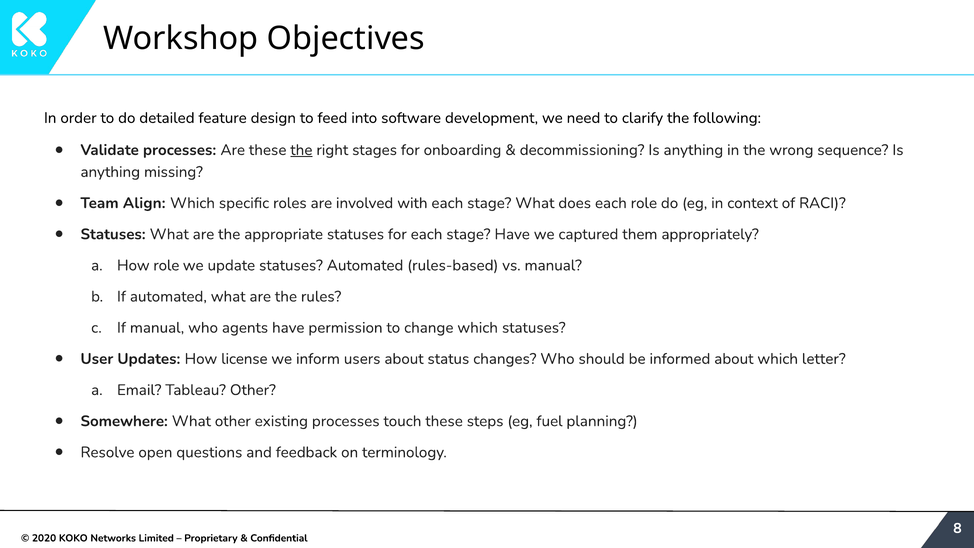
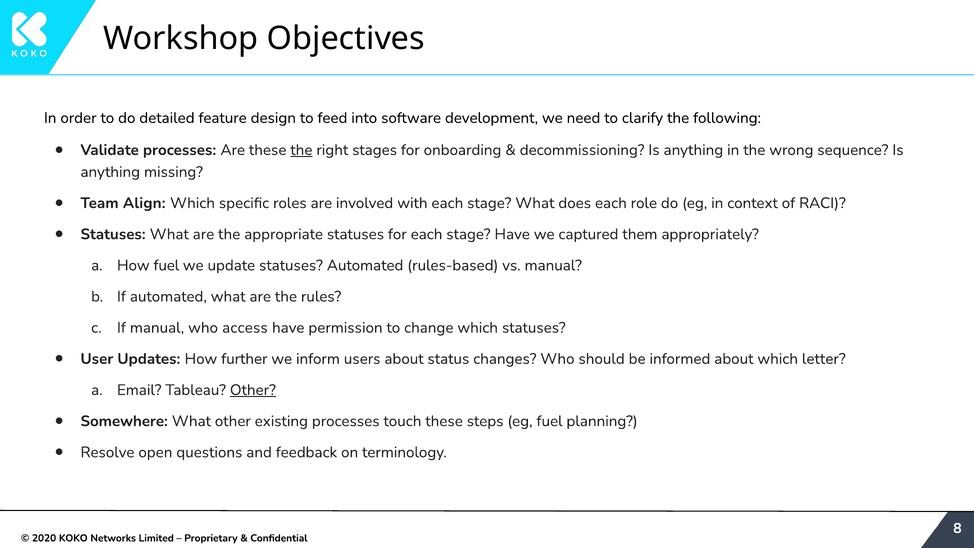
How role: role -> fuel
agents: agents -> access
license: license -> further
Other at (253, 390) underline: none -> present
